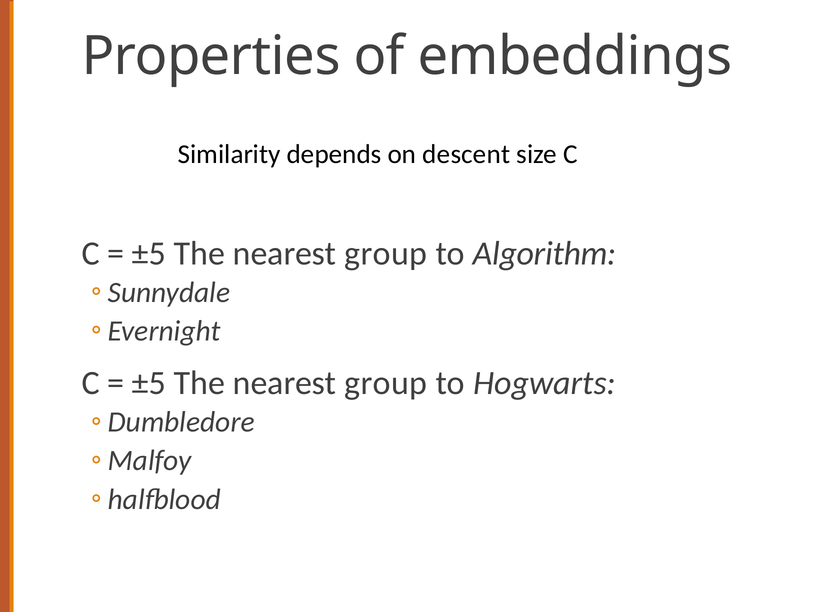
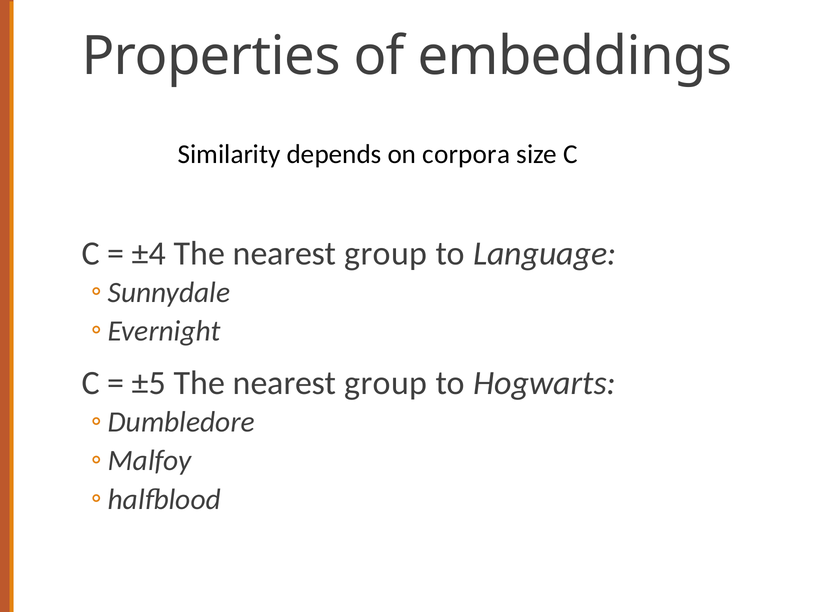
descent: descent -> corpora
±5 at (149, 253): ±5 -> ±4
Algorithm: Algorithm -> Language
